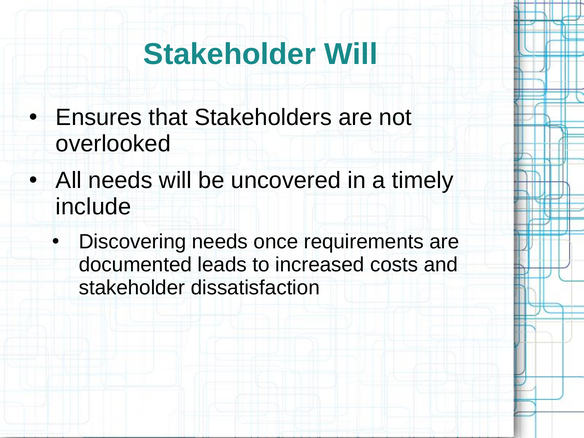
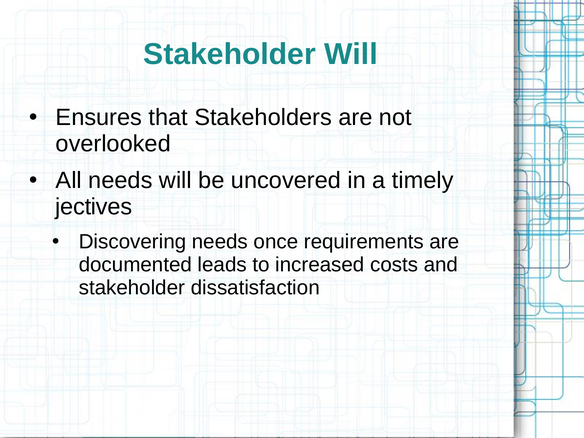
include: include -> jectives
